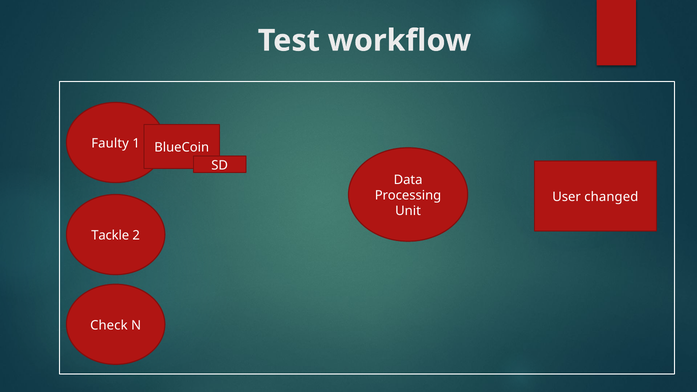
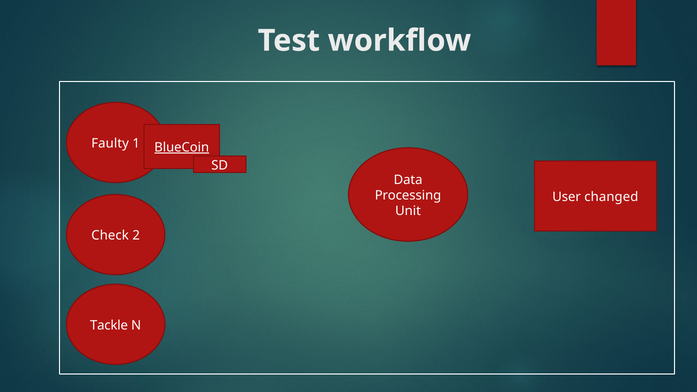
BlueCoin underline: none -> present
Tackle: Tackle -> Check
Check: Check -> Tackle
